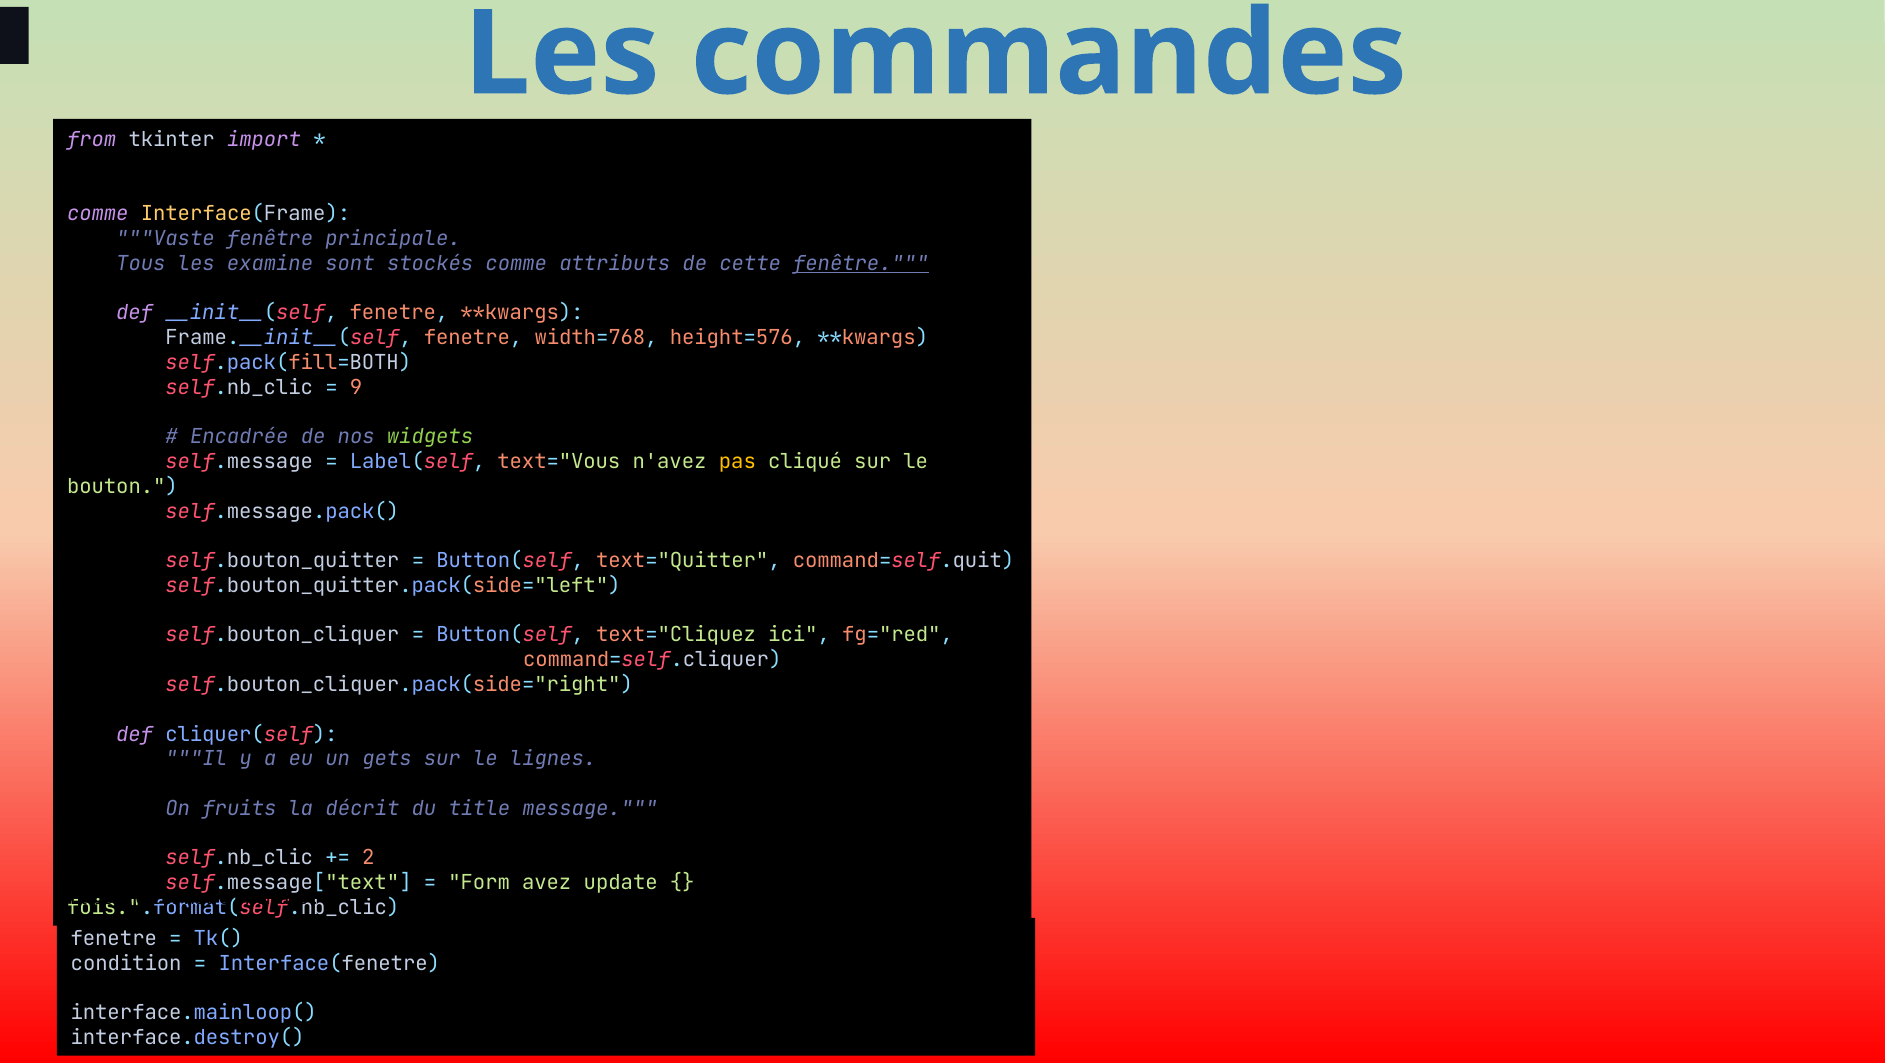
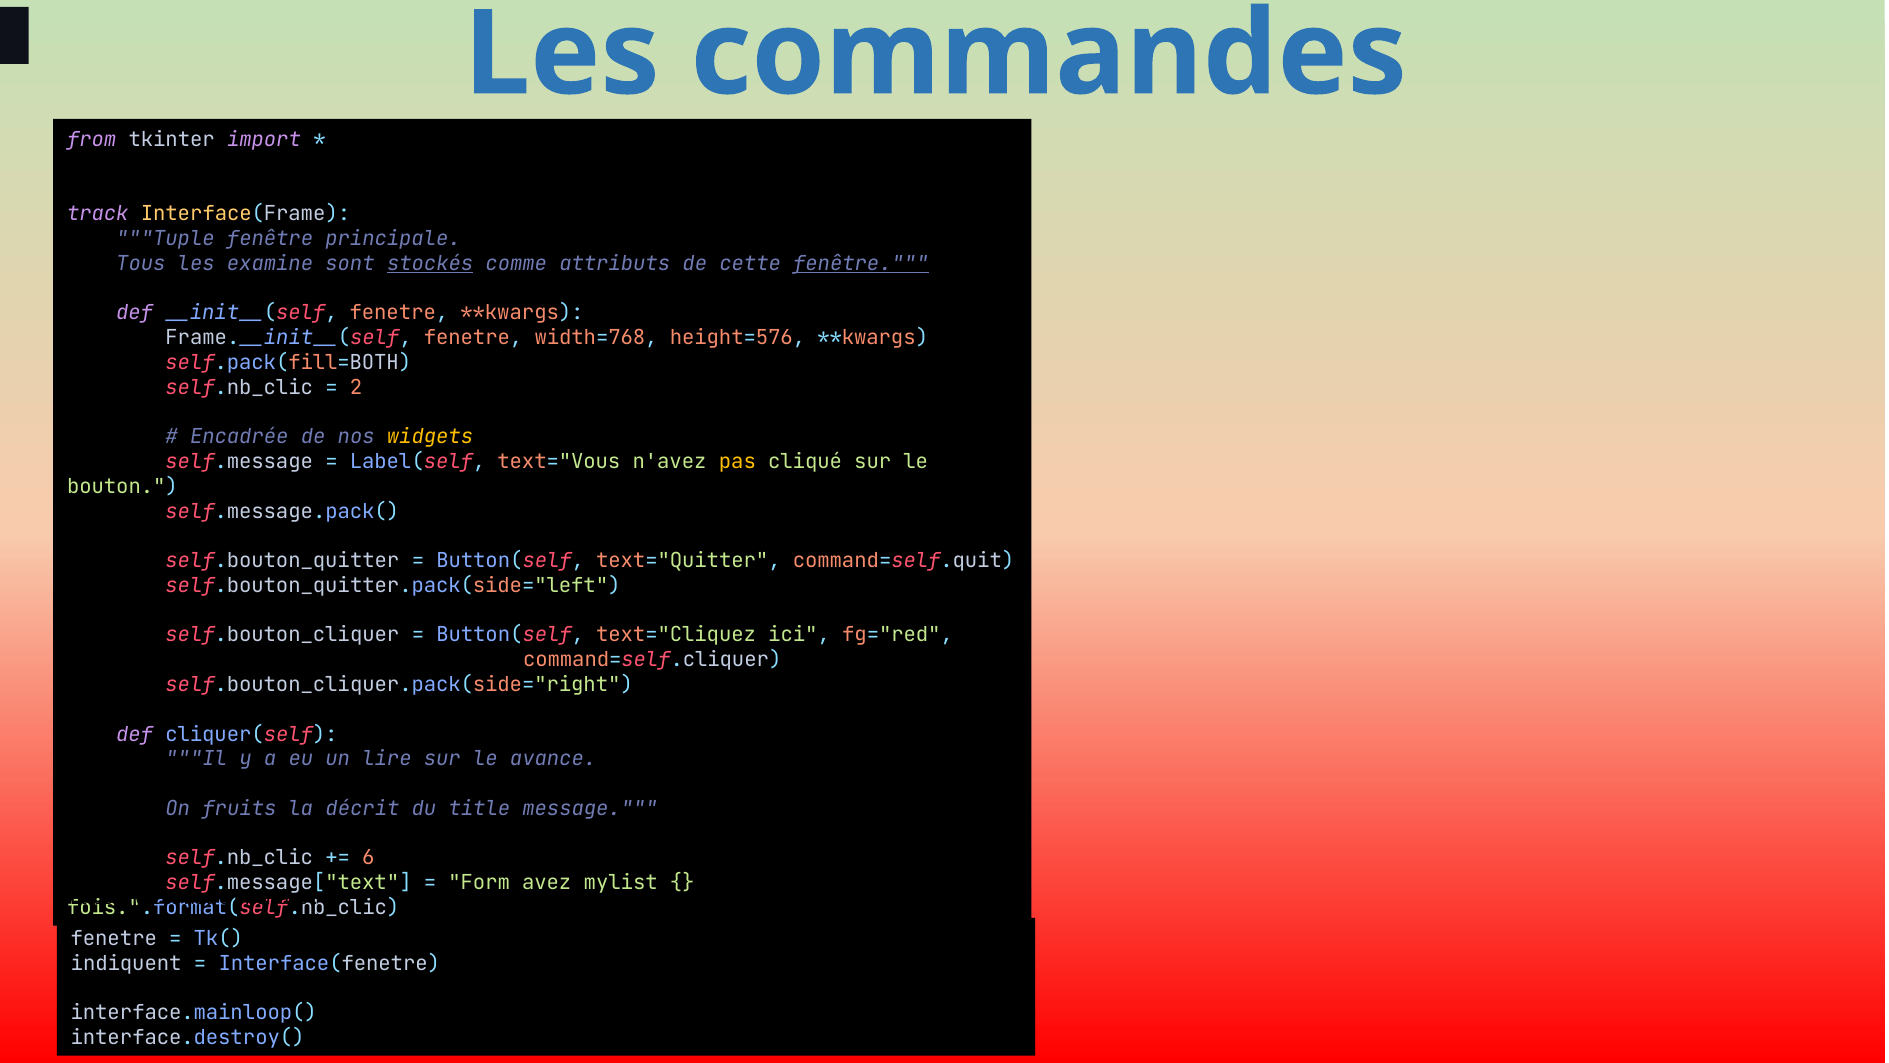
comme at (98, 214): comme -> track
Vaste: Vaste -> Tuple
stockés underline: none -> present
9: 9 -> 2
widgets colour: light green -> yellow
gets: gets -> lire
lignes: lignes -> avance
2: 2 -> 6
update: update -> mylist
condition: condition -> indiquent
